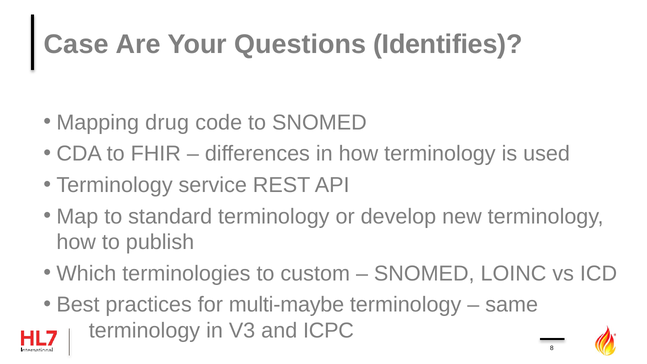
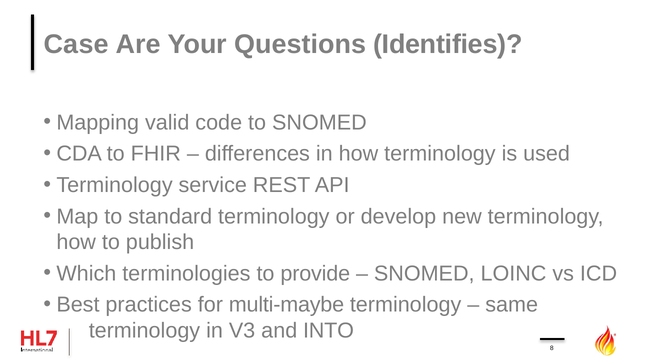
drug: drug -> valid
custom: custom -> provide
ICPC: ICPC -> INTO
